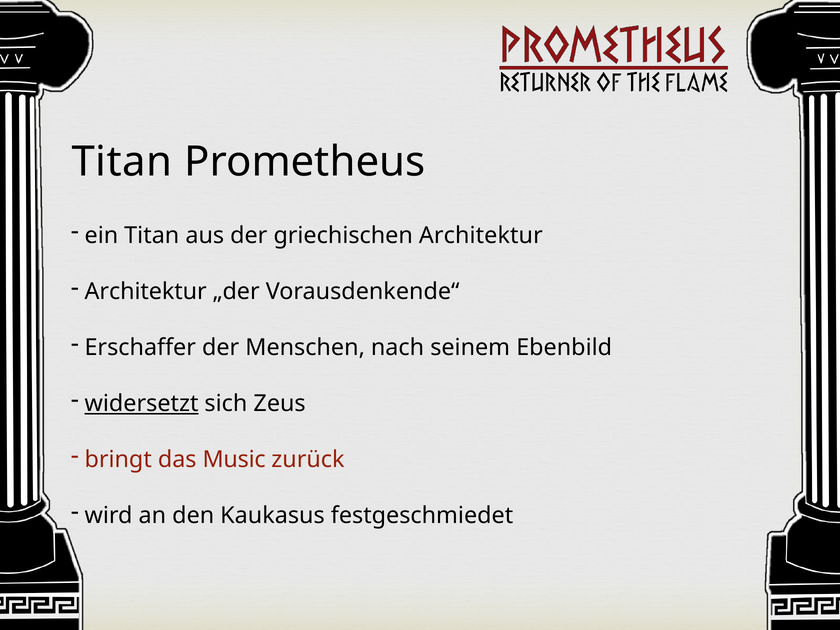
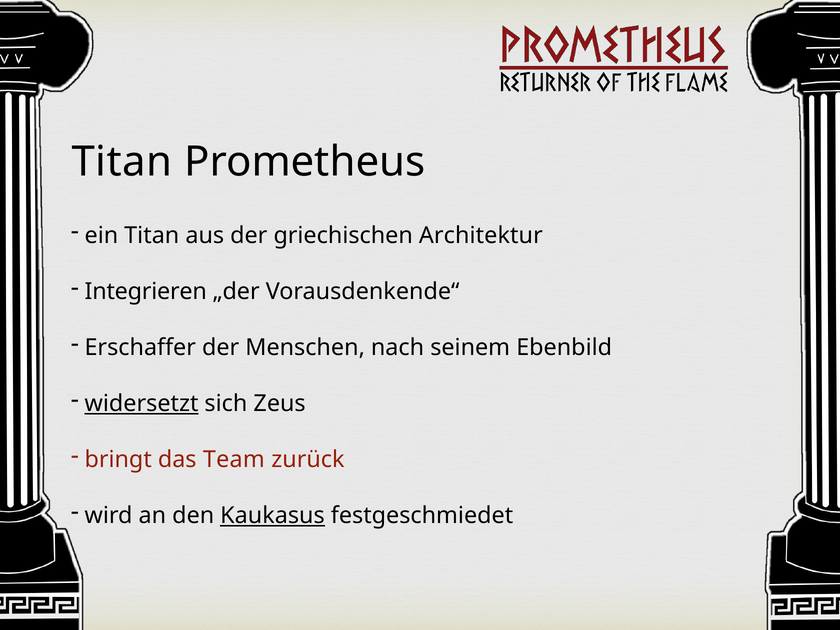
Architektur at (146, 292): Architektur -> Integrieren
Music: Music -> Team
Kaukasus underline: none -> present
